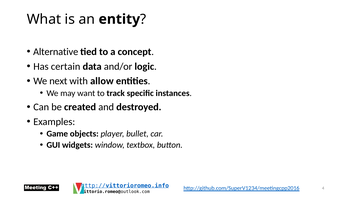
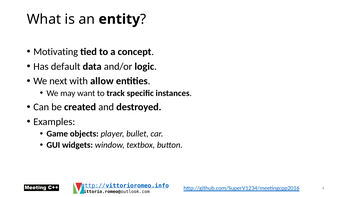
Alternative: Alternative -> Motivating
certain: certain -> default
